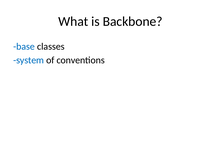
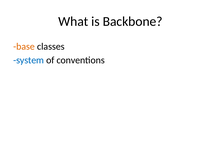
base colour: blue -> orange
